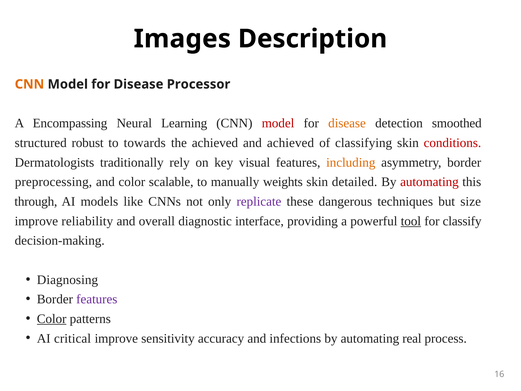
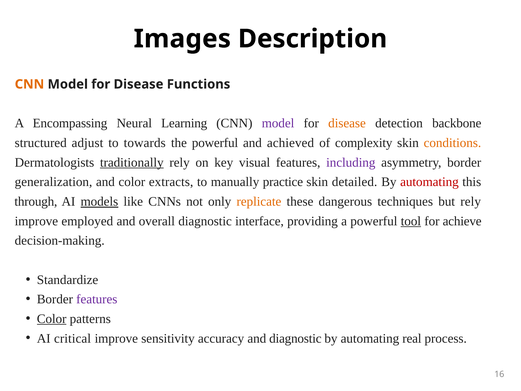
Processor: Processor -> Functions
model at (278, 123) colour: red -> purple
smoothed: smoothed -> backbone
robust: robust -> adjust
the achieved: achieved -> powerful
classifying: classifying -> complexity
conditions colour: red -> orange
traditionally underline: none -> present
including colour: orange -> purple
preprocessing: preprocessing -> generalization
scalable: scalable -> extracts
weights: weights -> practice
models underline: none -> present
replicate colour: purple -> orange
but size: size -> rely
reliability: reliability -> employed
classify: classify -> achieve
Diagnosing: Diagnosing -> Standardize
and infections: infections -> diagnostic
